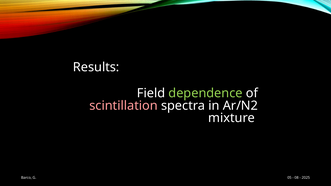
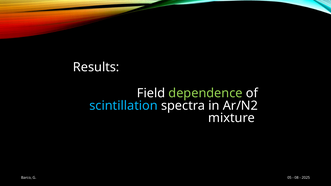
scintillation colour: pink -> light blue
